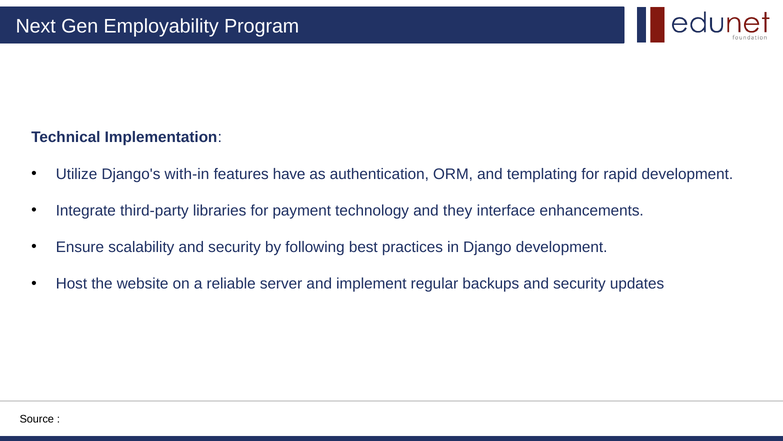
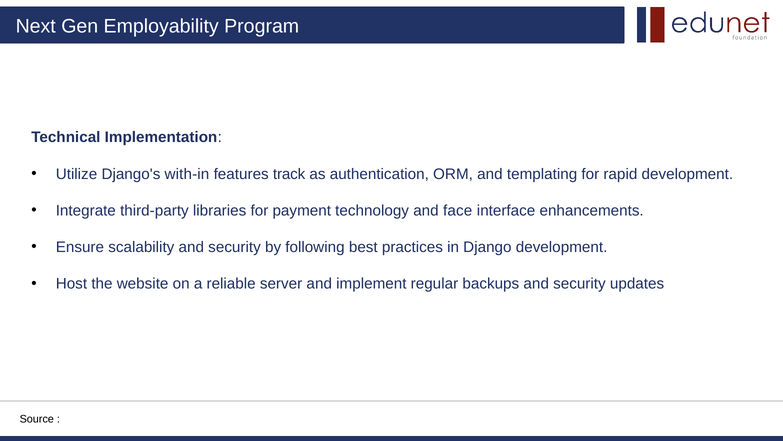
have: have -> track
they: they -> face
